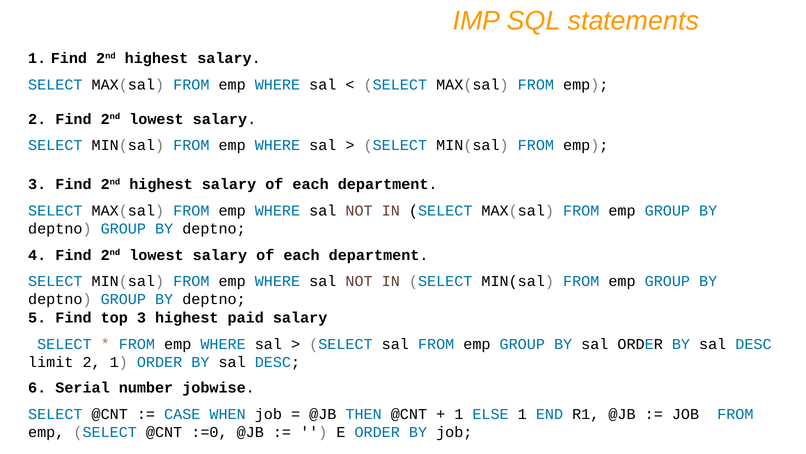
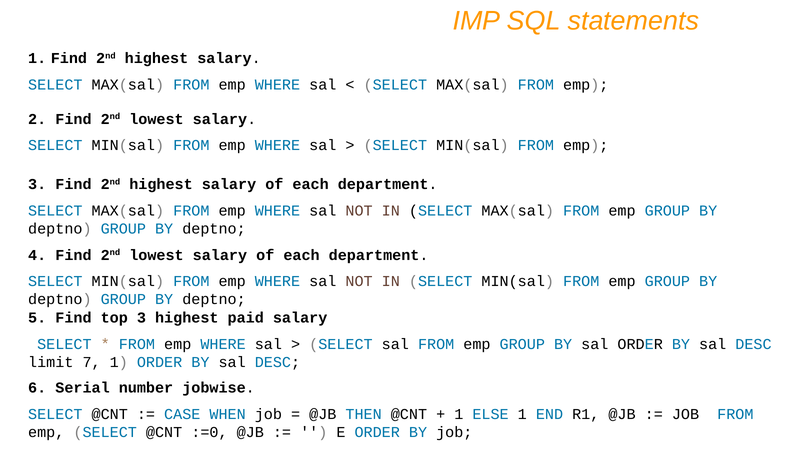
limit 2: 2 -> 7
